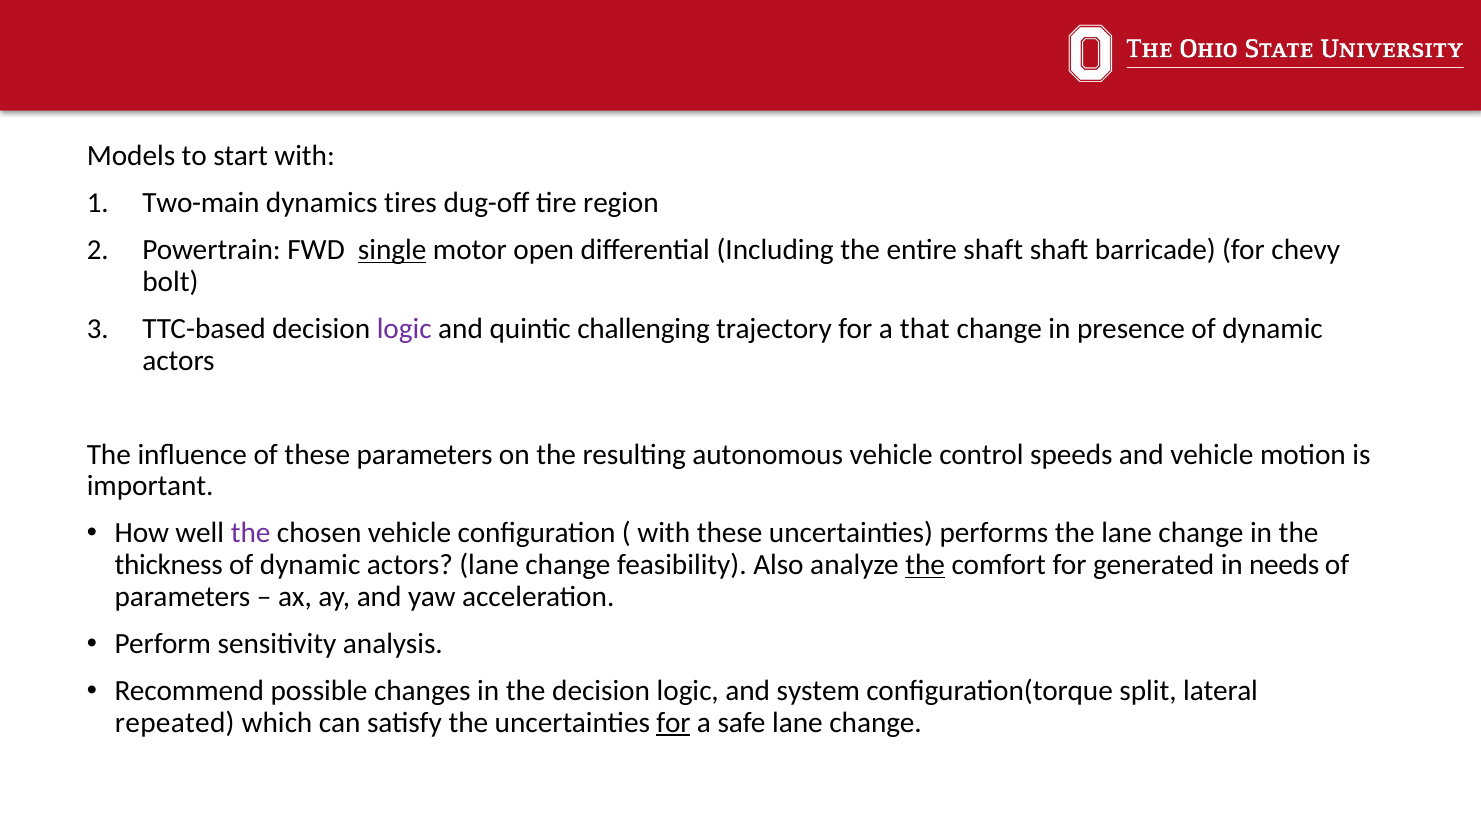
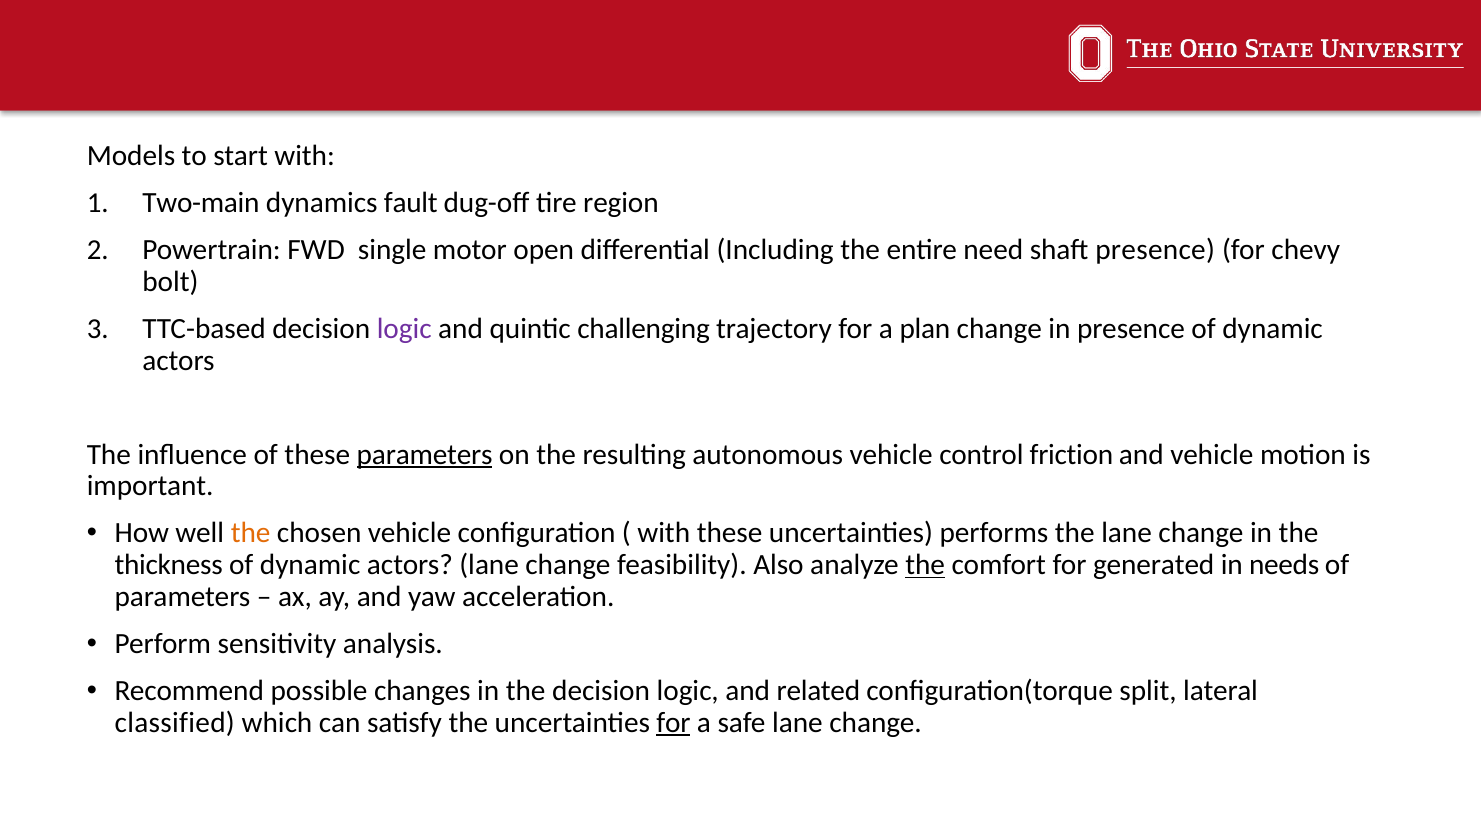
tires: tires -> fault
single underline: present -> none
entire shaft: shaft -> need
shaft barricade: barricade -> presence
that: that -> plan
parameters at (425, 455) underline: none -> present
speeds: speeds -> friction
the at (251, 533) colour: purple -> orange
system: system -> related
repeated: repeated -> classified
